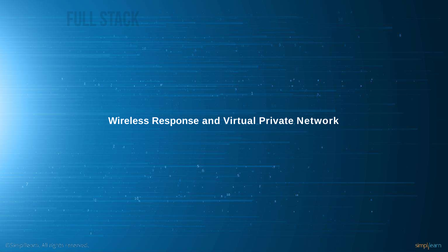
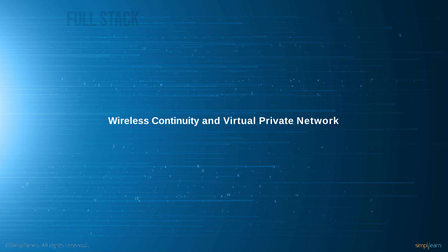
Response: Response -> Continuity
